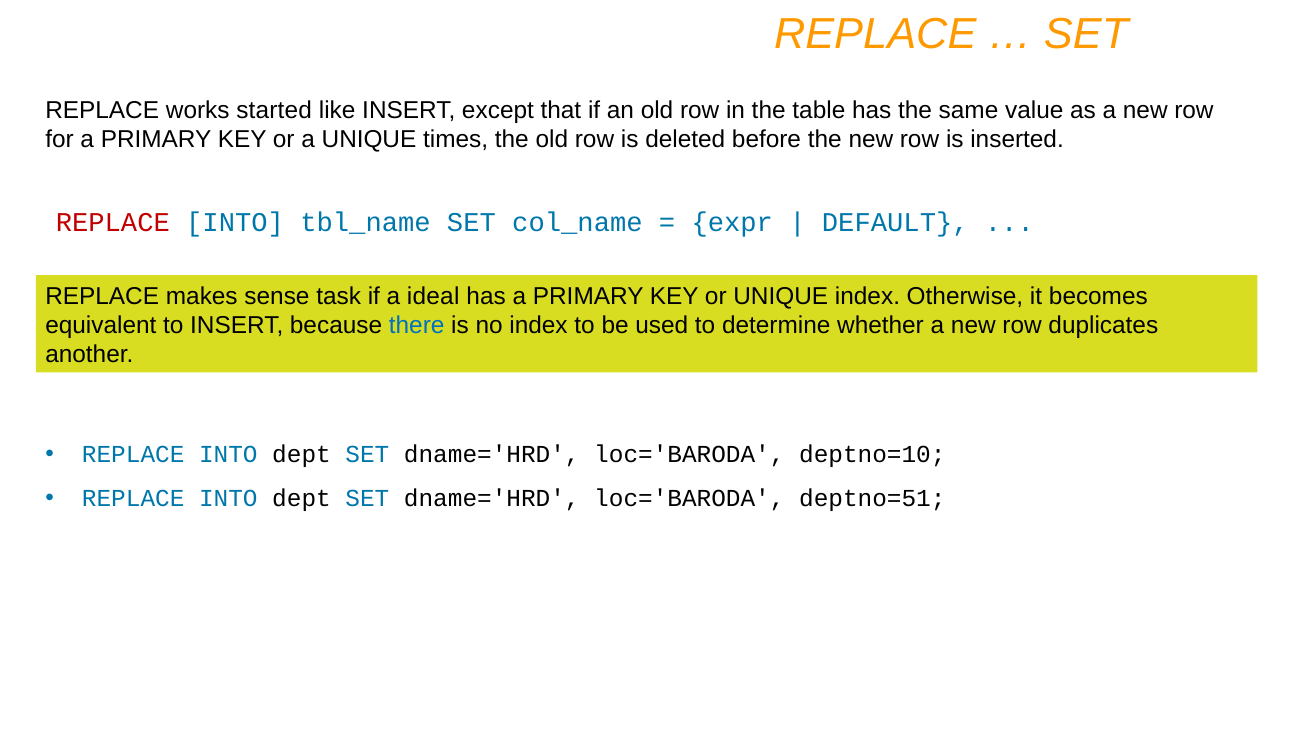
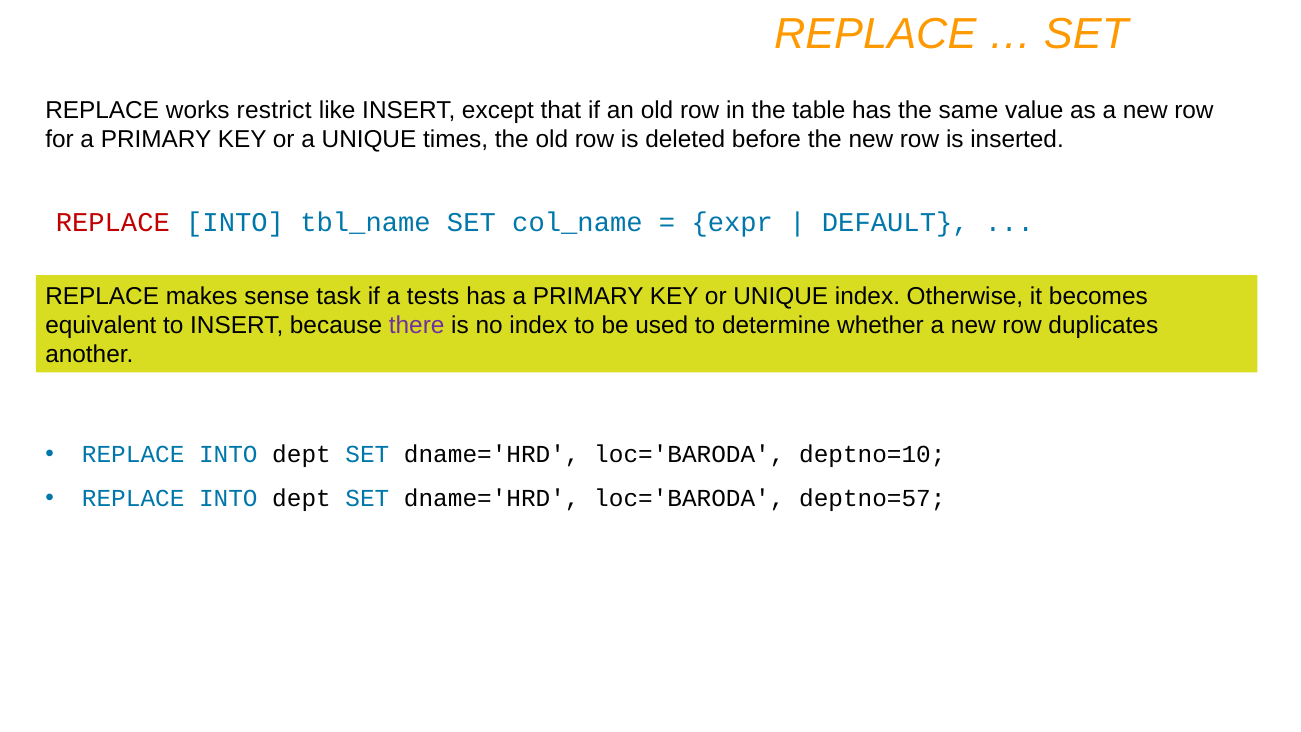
started: started -> restrict
ideal: ideal -> tests
there colour: blue -> purple
deptno=51: deptno=51 -> deptno=57
